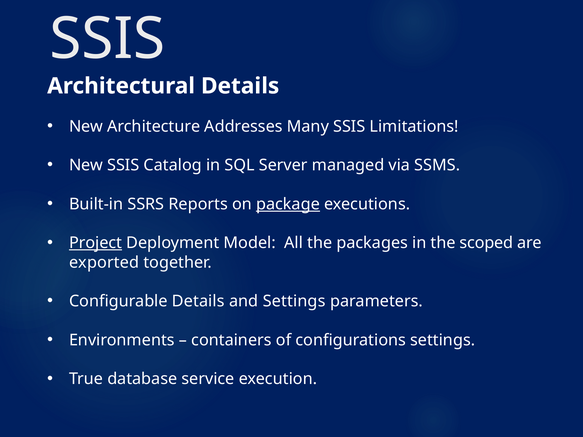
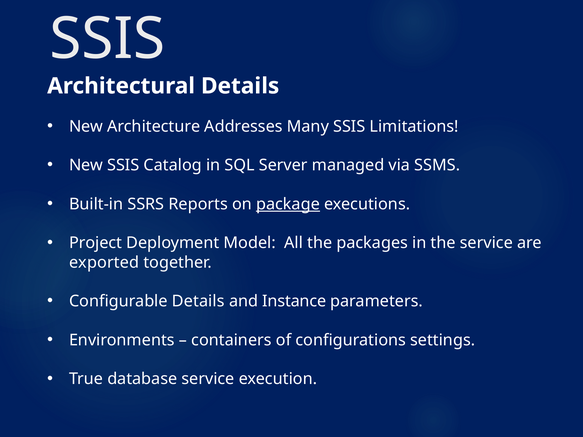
Project underline: present -> none
the scoped: scoped -> service
and Settings: Settings -> Instance
